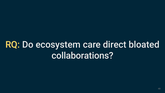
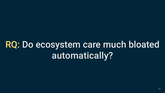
direct: direct -> much
collaborations: collaborations -> automatically
